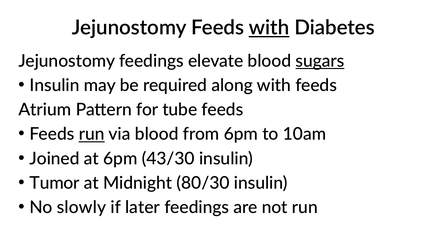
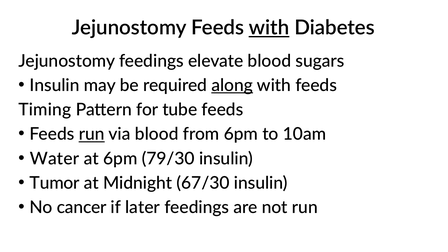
sugars underline: present -> none
along underline: none -> present
Atrium: Atrium -> Timing
Joined: Joined -> Water
43/30: 43/30 -> 79/30
80/30: 80/30 -> 67/30
slowly: slowly -> cancer
